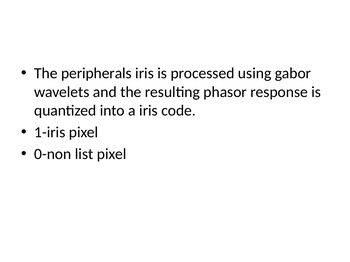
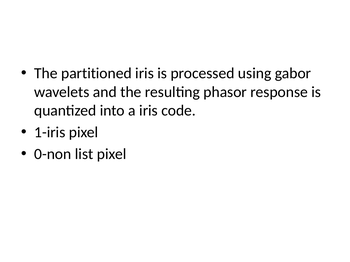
peripherals: peripherals -> partitioned
